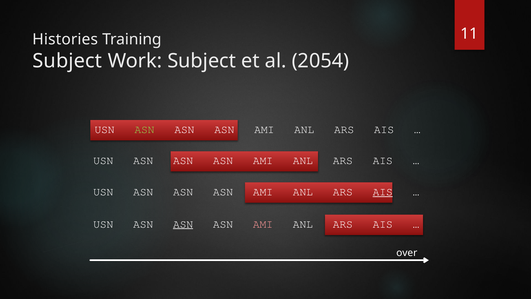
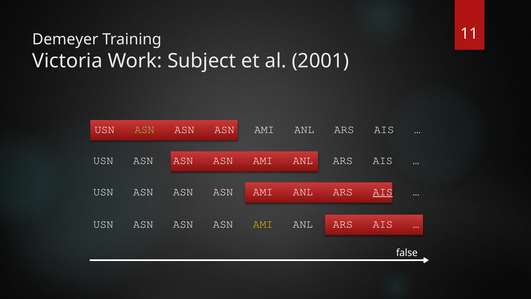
Histories: Histories -> Demeyer
Subject at (67, 61): Subject -> Victoria
2054: 2054 -> 2001
ASN at (183, 224) underline: present -> none
AMI at (263, 224) colour: pink -> yellow
over: over -> false
